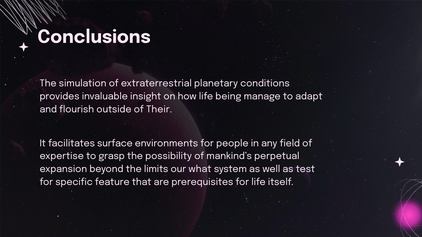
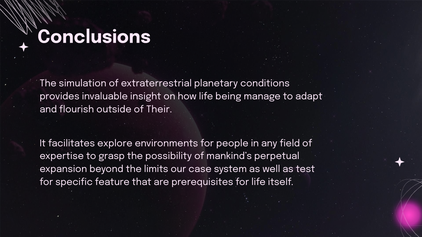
surface: surface -> explore
what: what -> case
